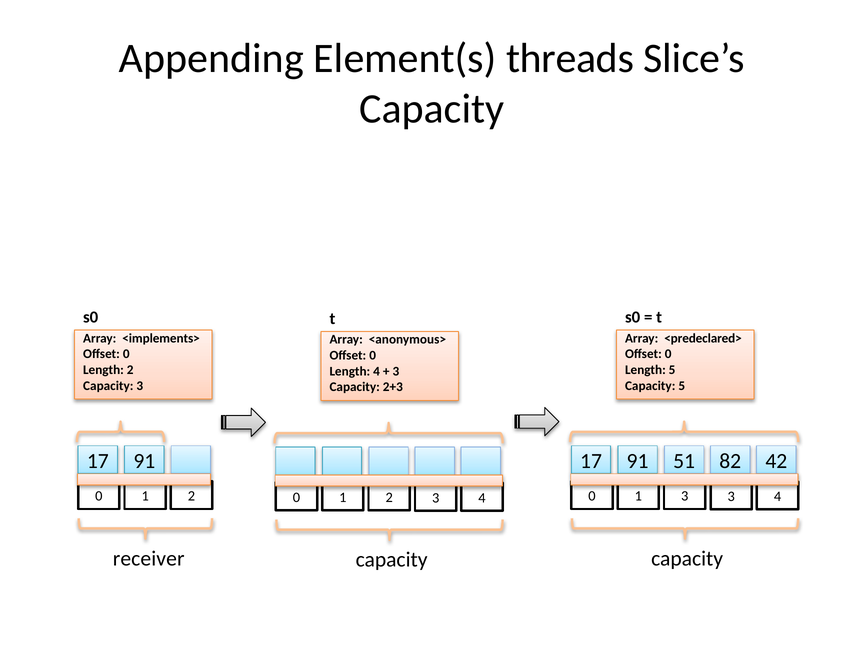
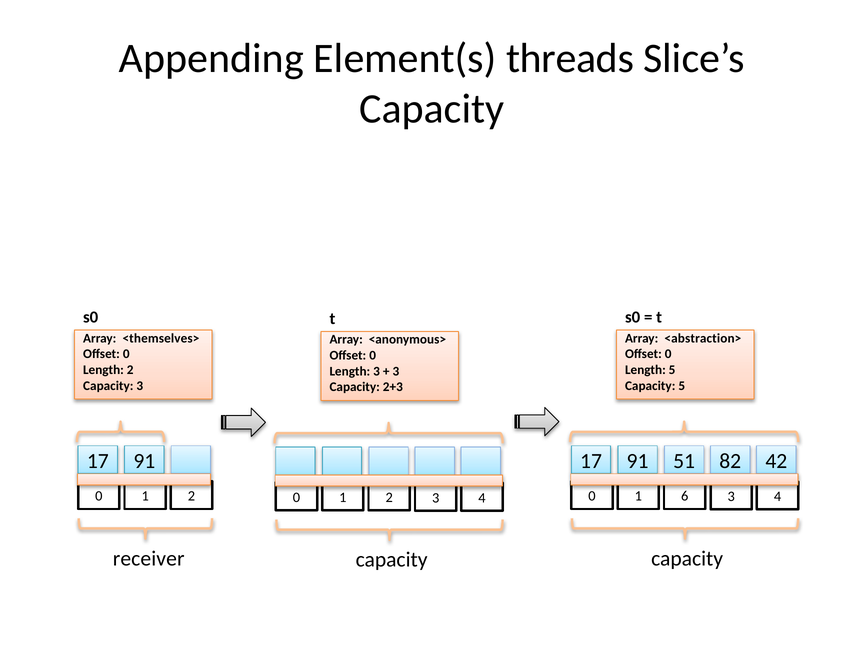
<implements>: <implements> -> <themselves>
<predeclared>: <predeclared> -> <abstraction>
Length 4: 4 -> 3
1 3: 3 -> 6
